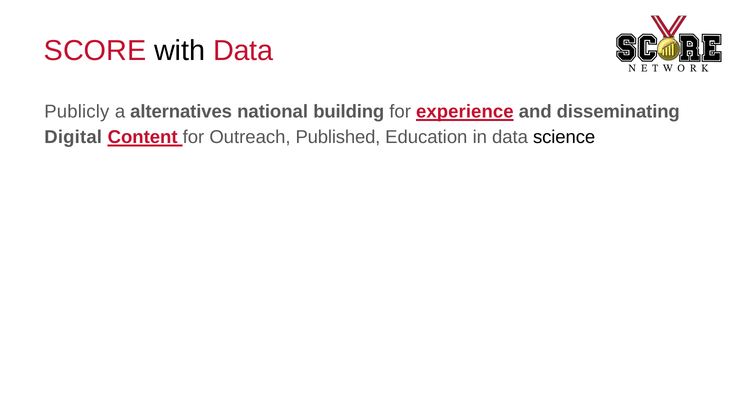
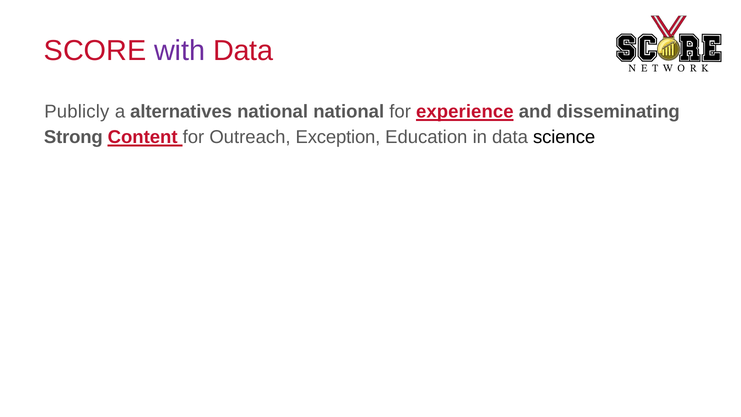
with colour: black -> purple
national building: building -> national
Digital: Digital -> Strong
Published: Published -> Exception
